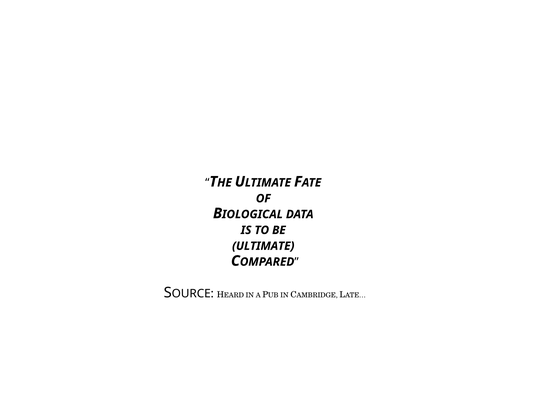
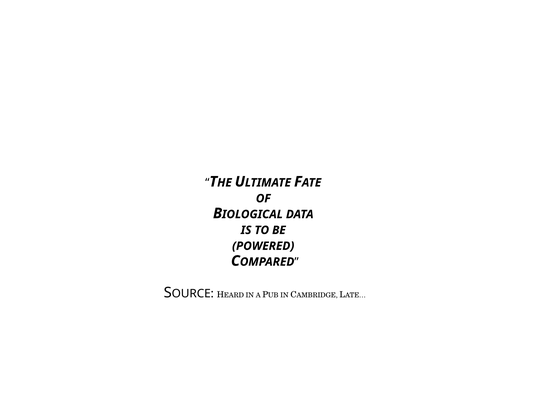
ULTIMATE at (263, 246): ULTIMATE -> POWERED
